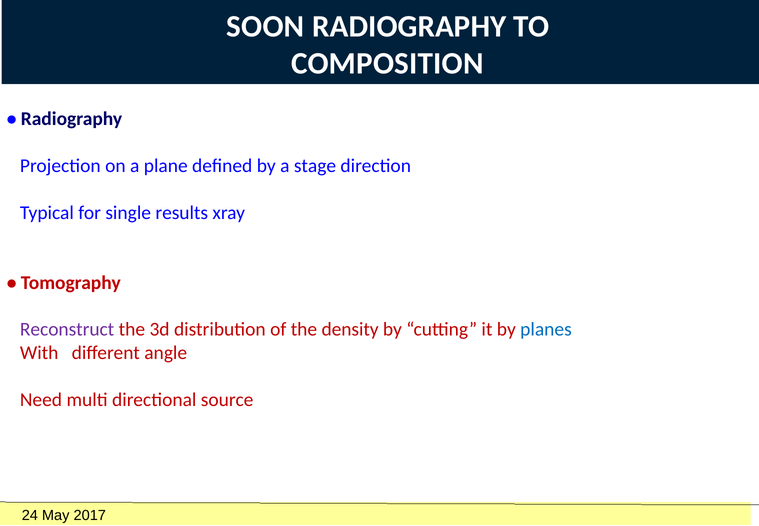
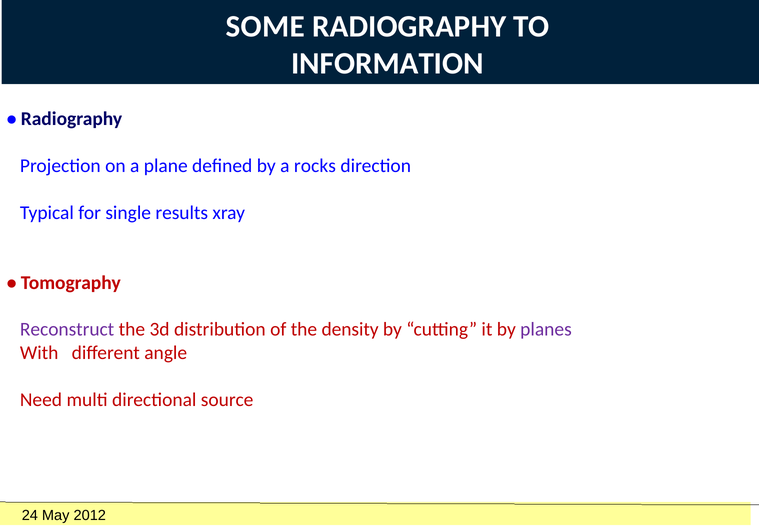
SOON: SOON -> SOME
COMPOSITION: COMPOSITION -> INFORMATION
stage: stage -> rocks
planes colour: blue -> purple
2017: 2017 -> 2012
